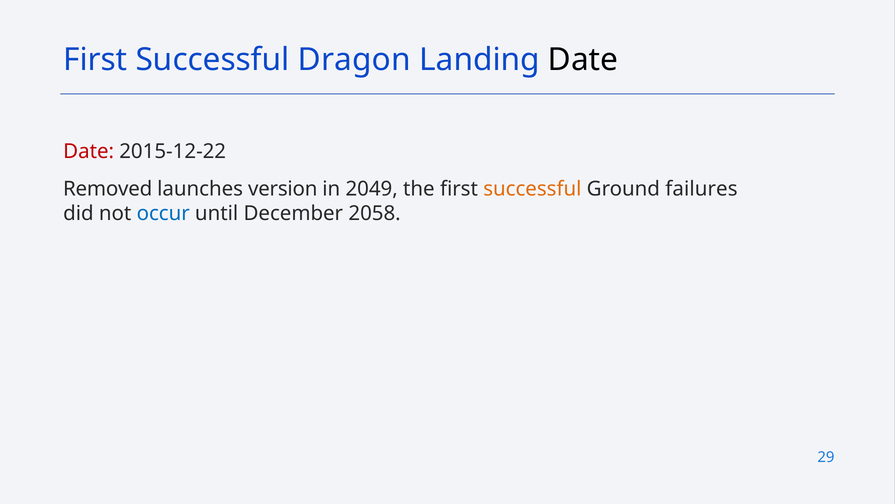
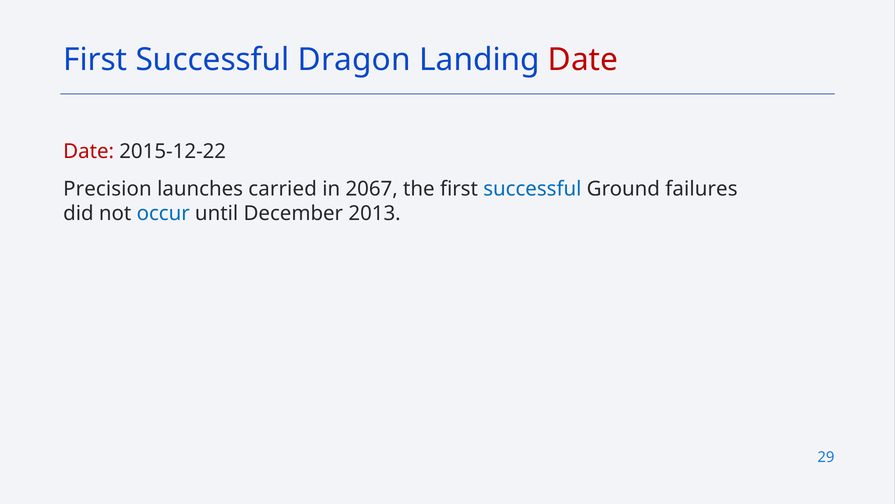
Date at (583, 60) colour: black -> red
Removed: Removed -> Precision
version: version -> carried
2049: 2049 -> 2067
successful at (532, 189) colour: orange -> blue
2058: 2058 -> 2013
